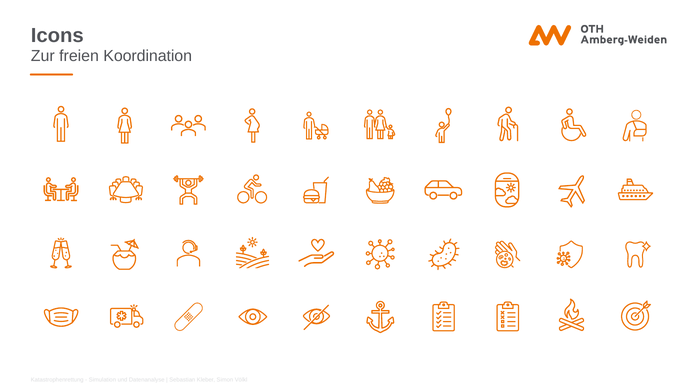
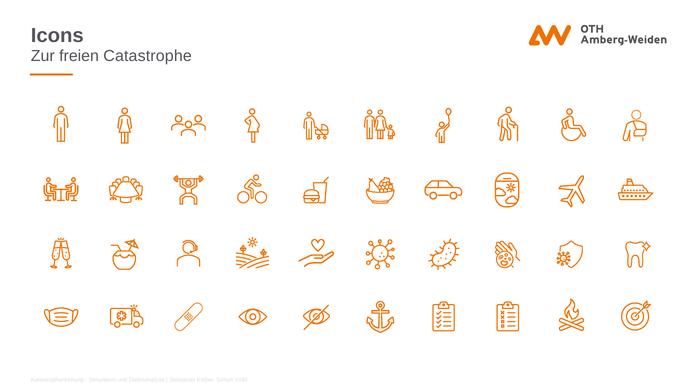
Koordination: Koordination -> Catastrophe
